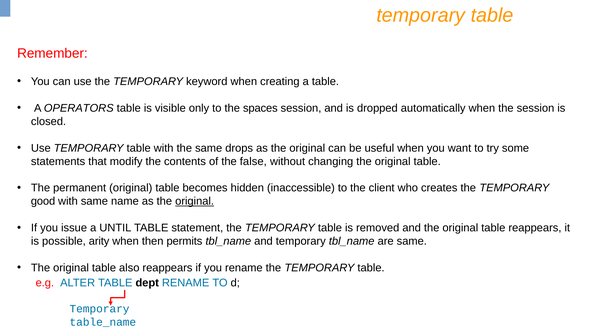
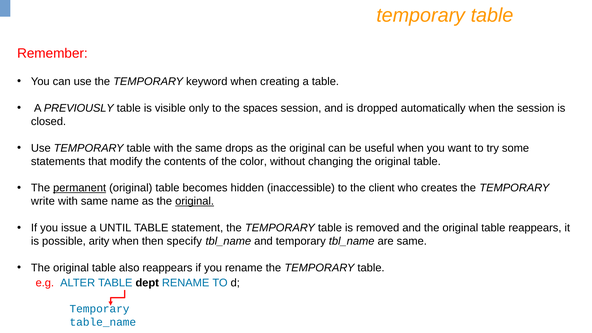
OPERATORS: OPERATORS -> PREVIOUSLY
false: false -> color
permanent underline: none -> present
good: good -> write
permits: permits -> specify
